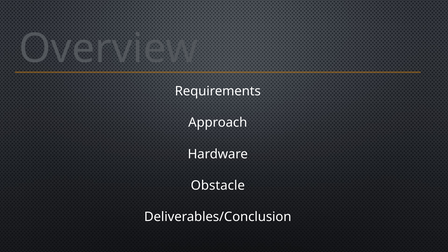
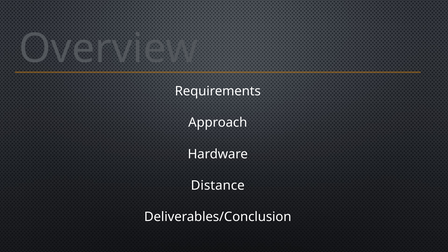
Obstacle: Obstacle -> Distance
